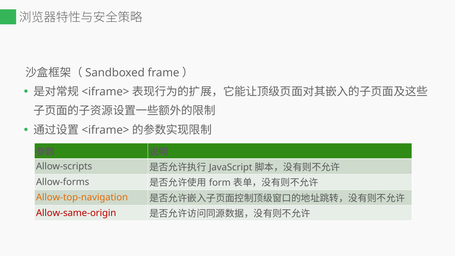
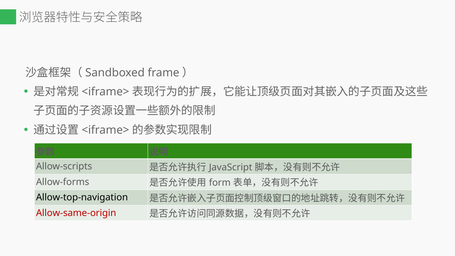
Allow-top-navigation colour: orange -> black
